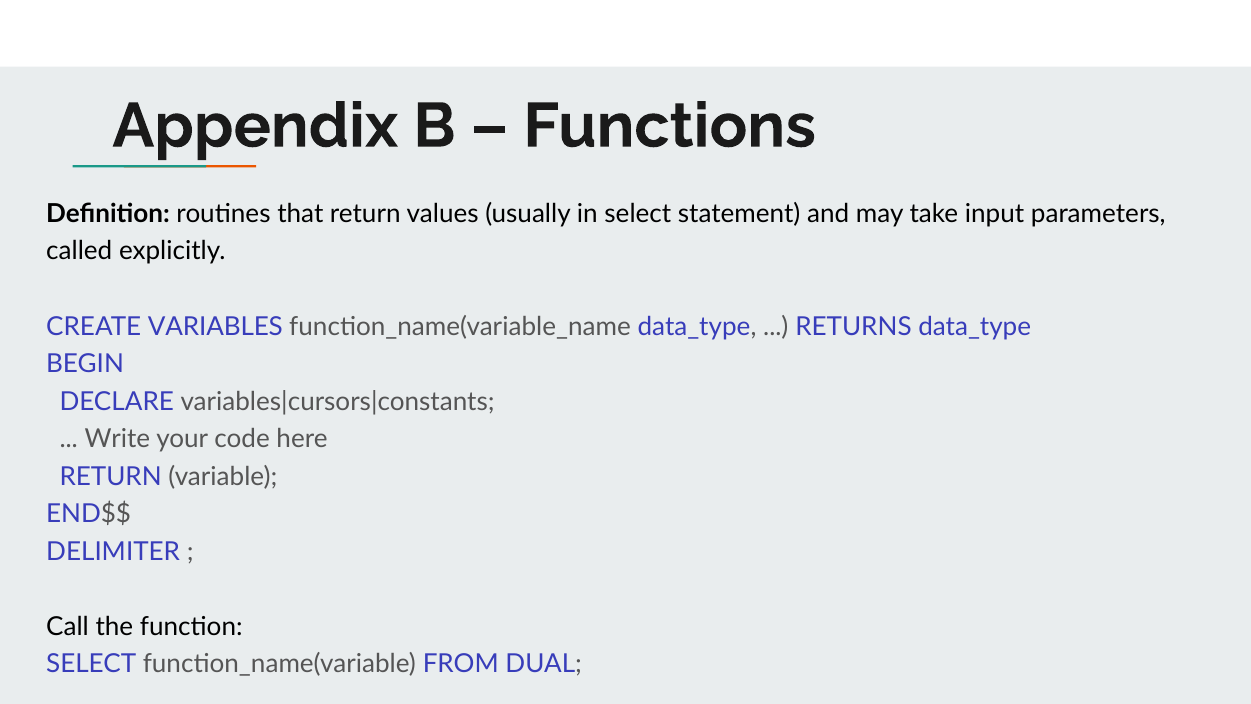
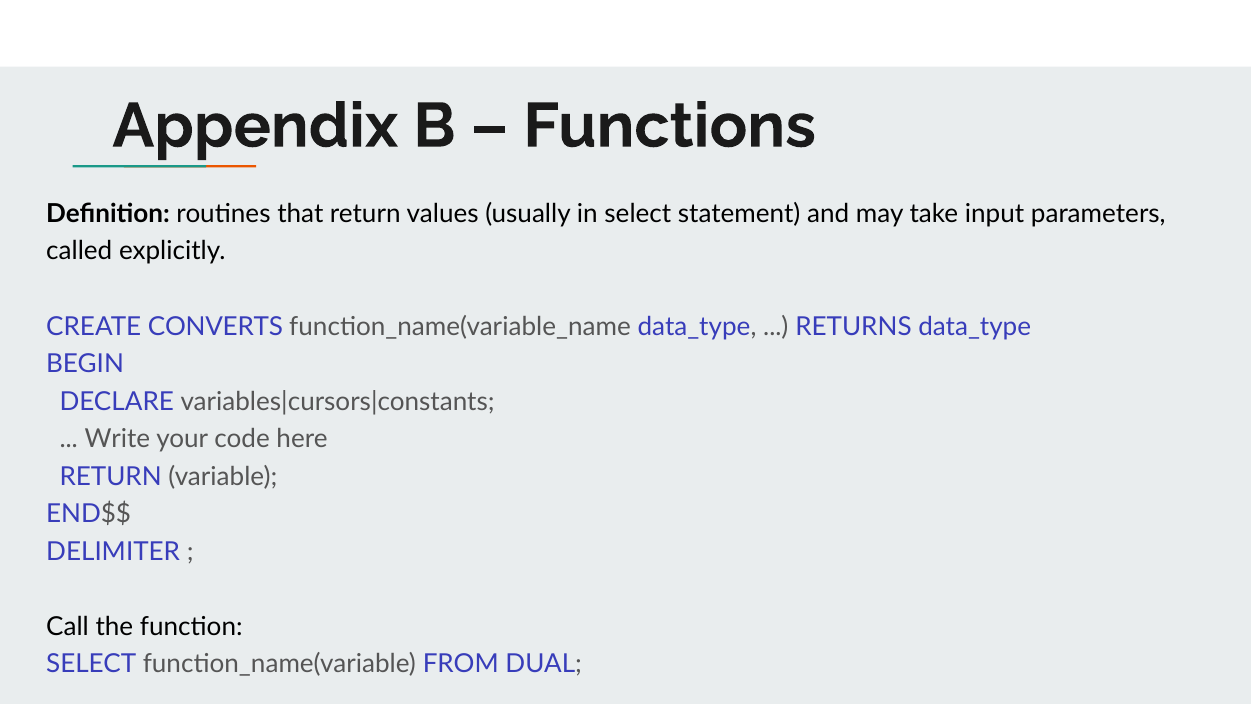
VARIABLES: VARIABLES -> CONVERTS
